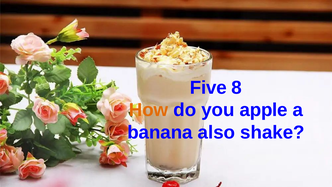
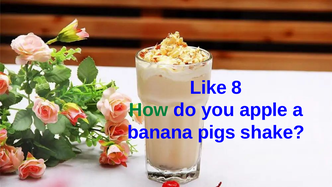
Five: Five -> Like
How colour: orange -> green
also: also -> pigs
